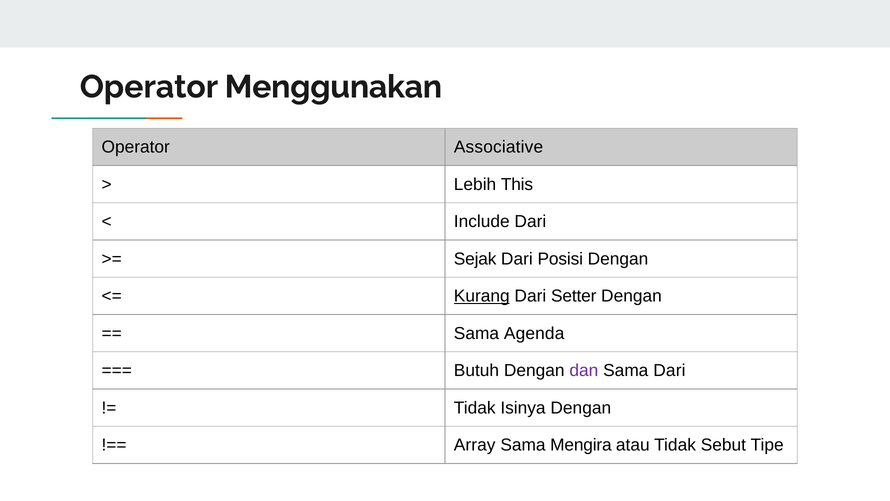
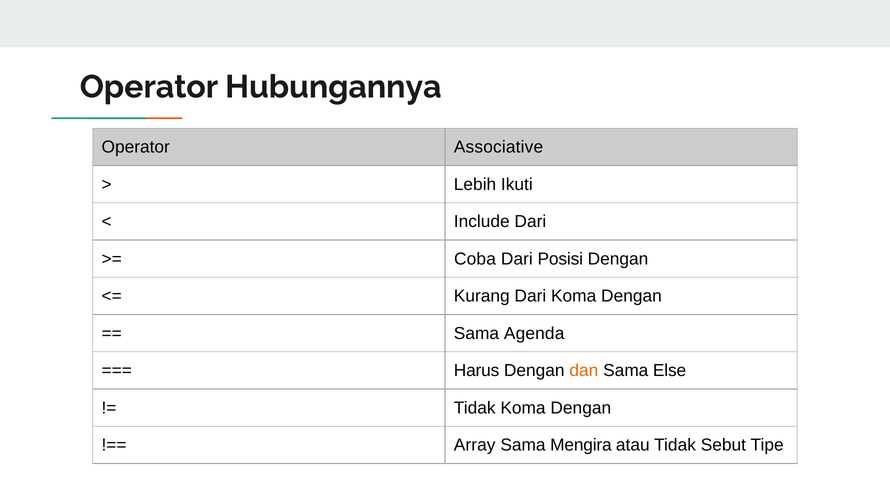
Menggunakan: Menggunakan -> Hubungannya
This: This -> Ikuti
Sejak: Sejak -> Coba
Kurang underline: present -> none
Dari Setter: Setter -> Koma
Butuh: Butuh -> Harus
dan colour: purple -> orange
Sama Dari: Dari -> Else
Tidak Isinya: Isinya -> Koma
